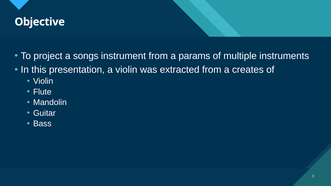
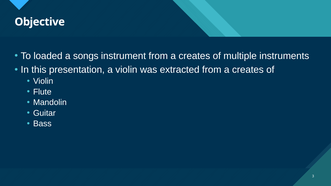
project: project -> loaded
instrument from a params: params -> creates
